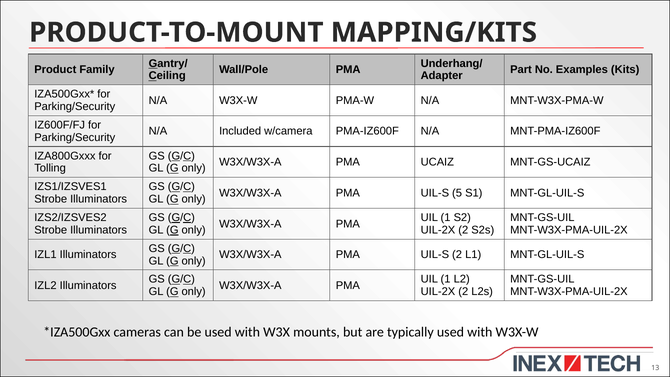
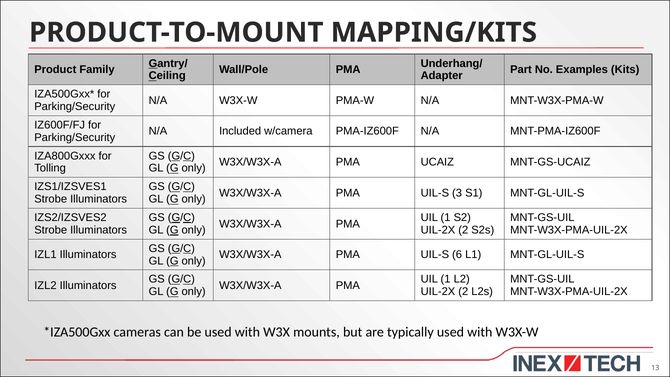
5: 5 -> 3
UIL-S 2: 2 -> 6
